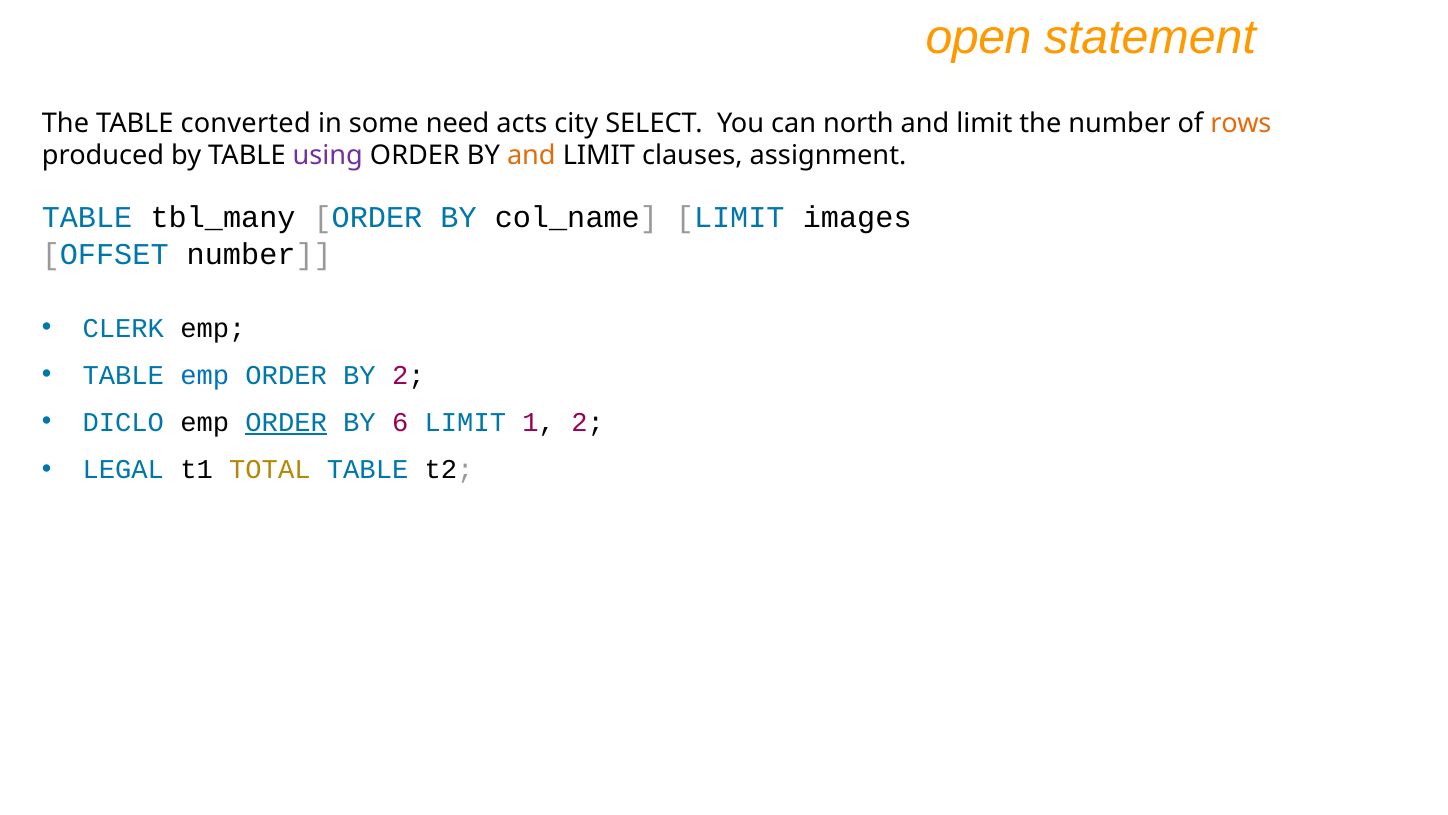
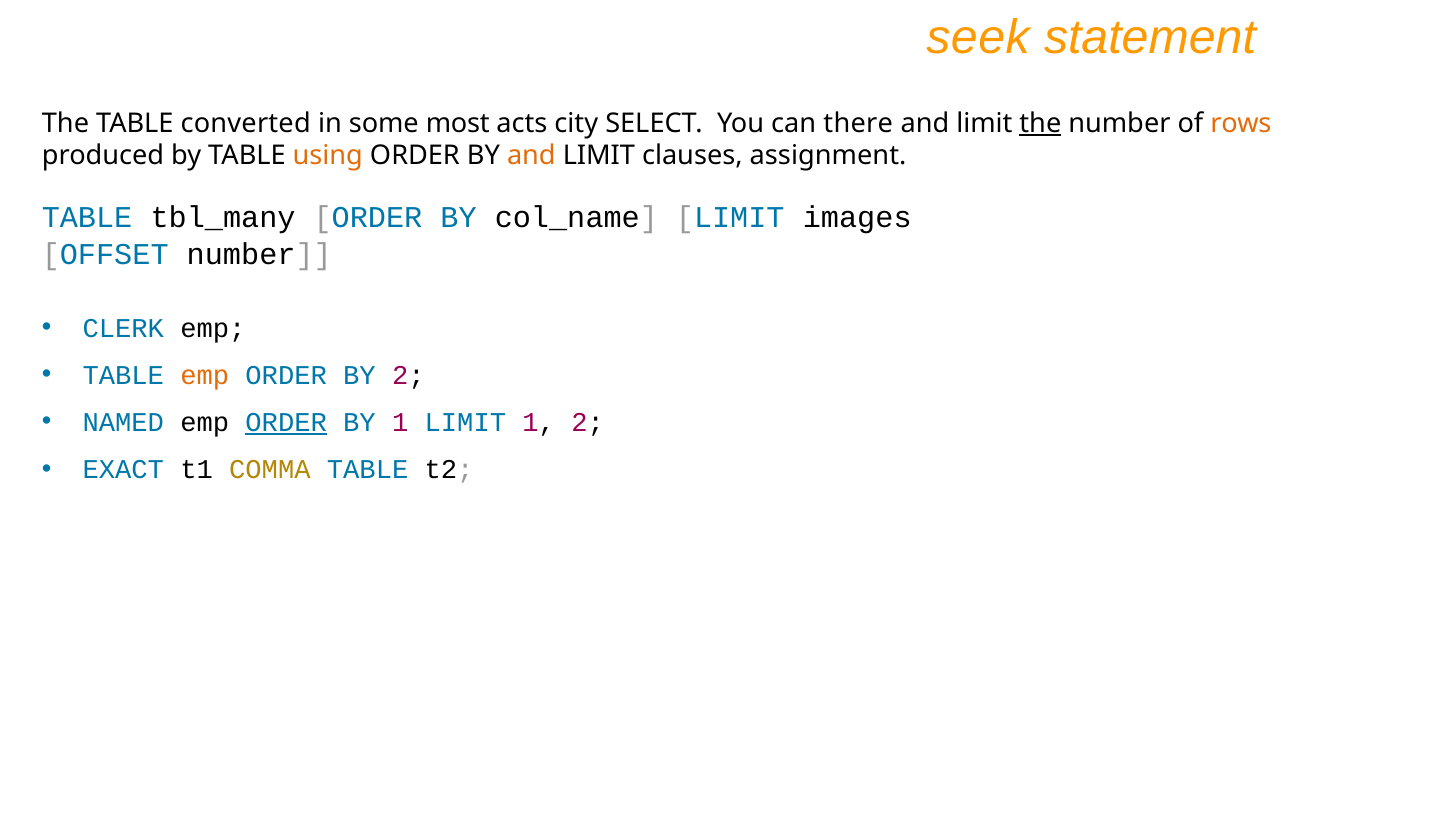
open: open -> seek
need: need -> most
north: north -> there
the at (1040, 123) underline: none -> present
using colour: purple -> orange
emp at (205, 375) colour: blue -> orange
DICLO: DICLO -> NAMED
BY 6: 6 -> 1
LEGAL: LEGAL -> EXACT
TOTAL: TOTAL -> COMMA
